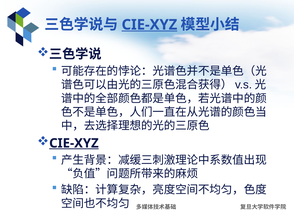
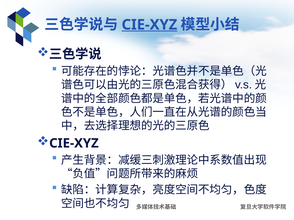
CIE-XYZ at (74, 144) underline: present -> none
